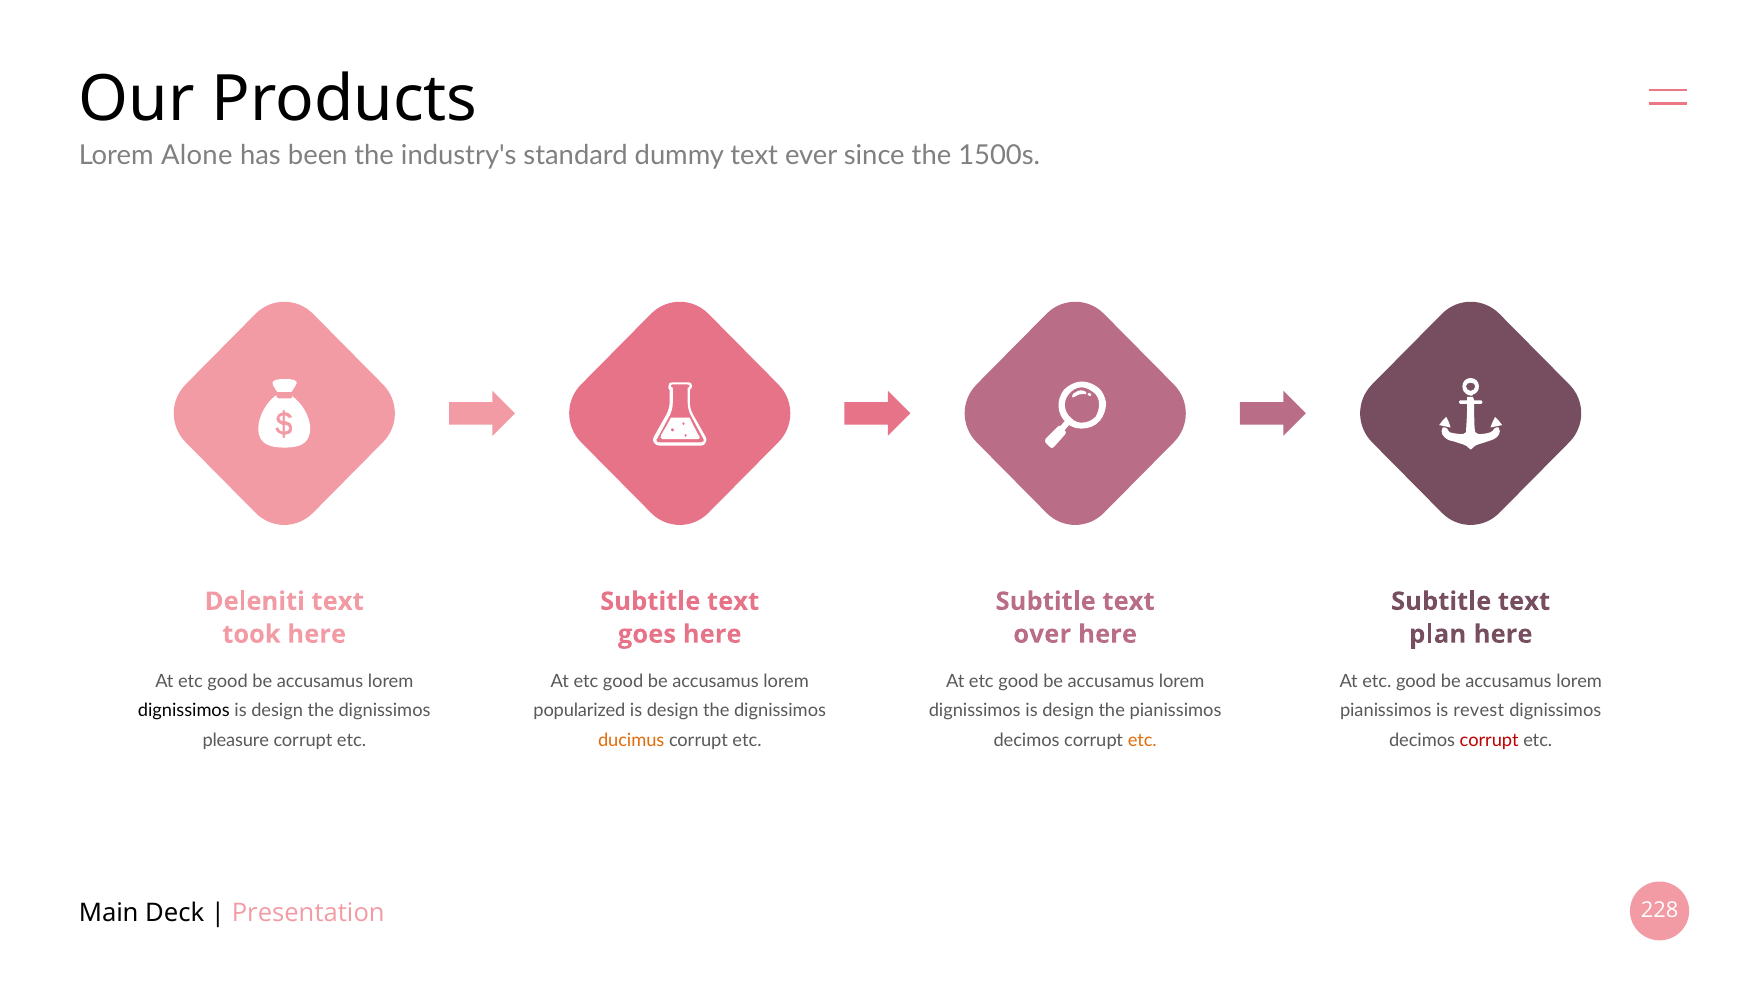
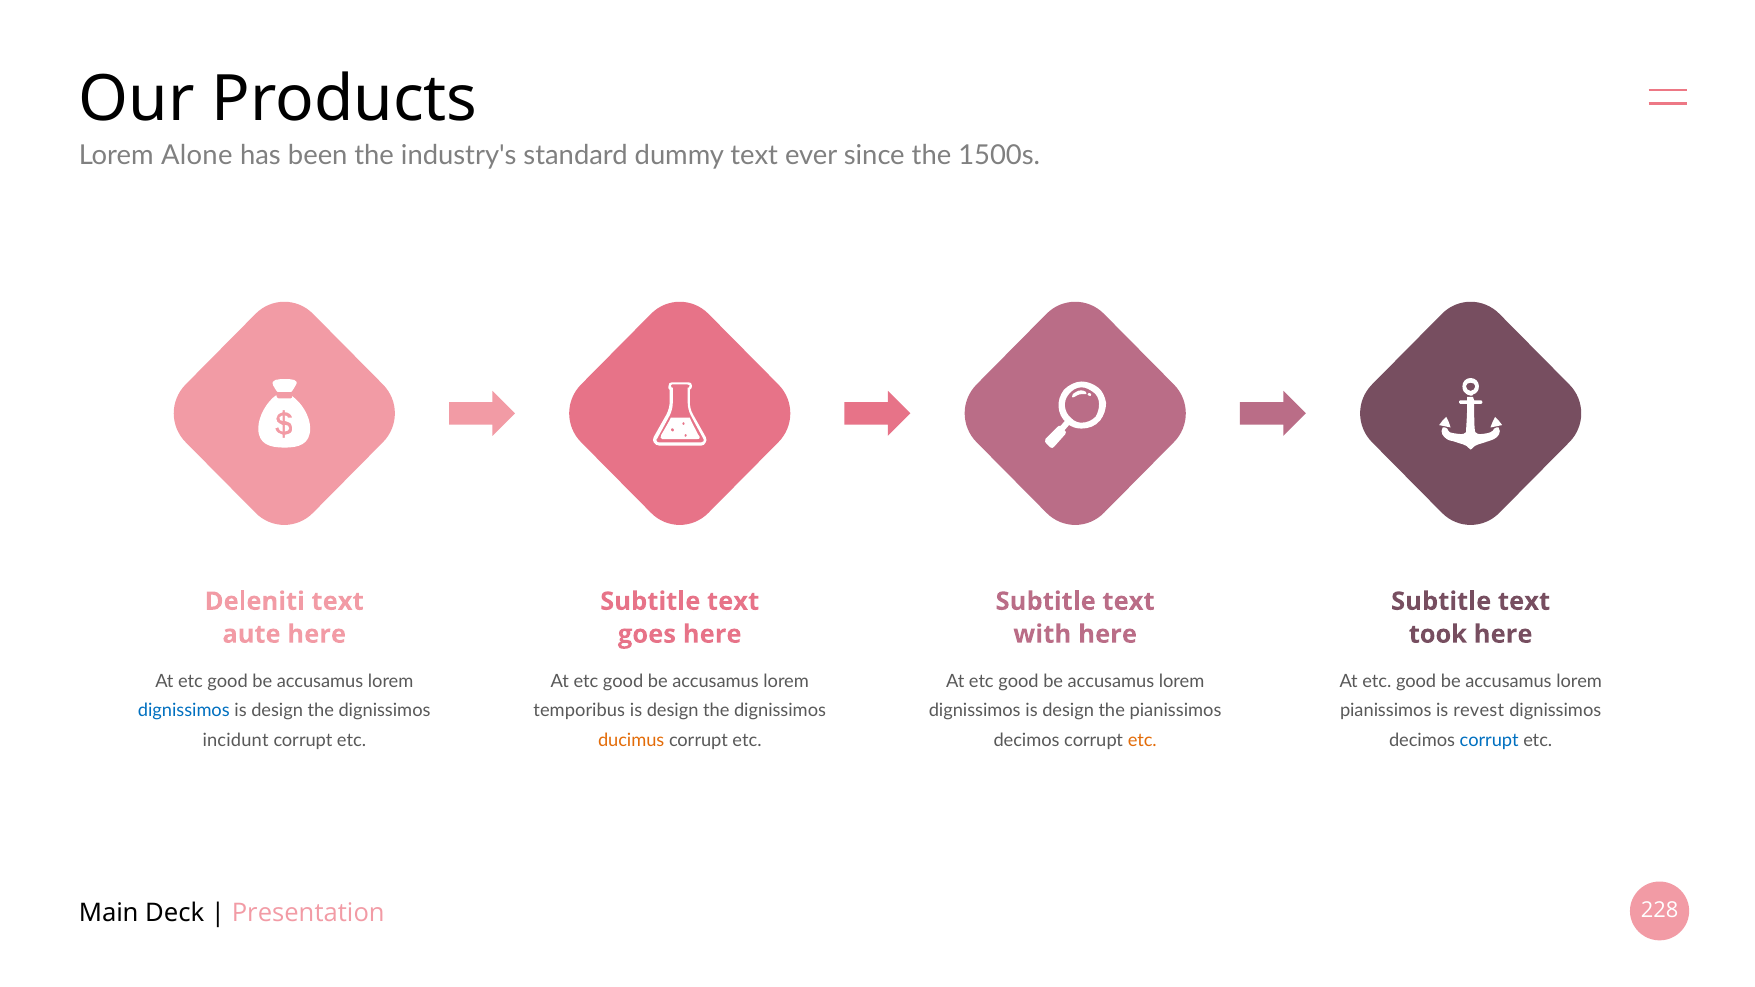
took: took -> aute
over: over -> with
plan: plan -> took
dignissimos at (184, 711) colour: black -> blue
popularized: popularized -> temporibus
pleasure: pleasure -> incidunt
corrupt at (1489, 740) colour: red -> blue
